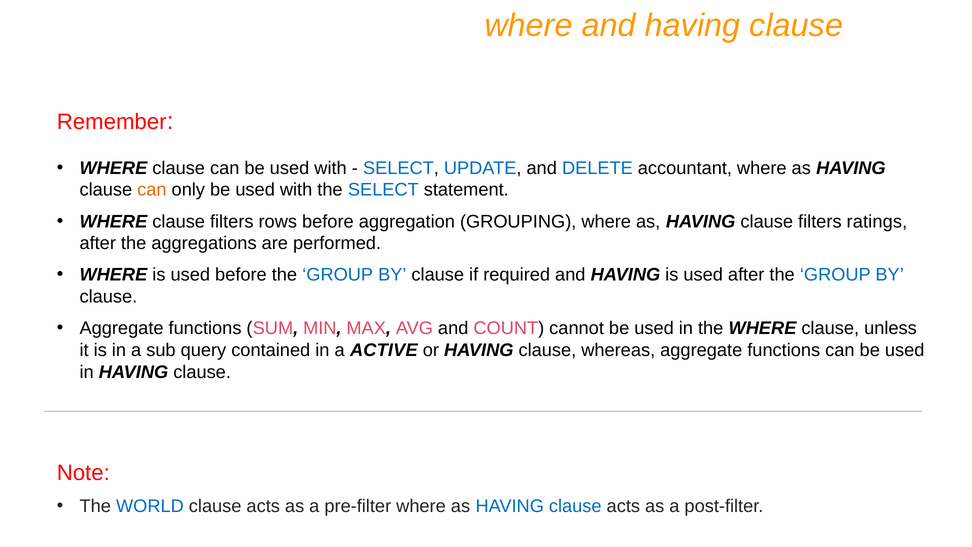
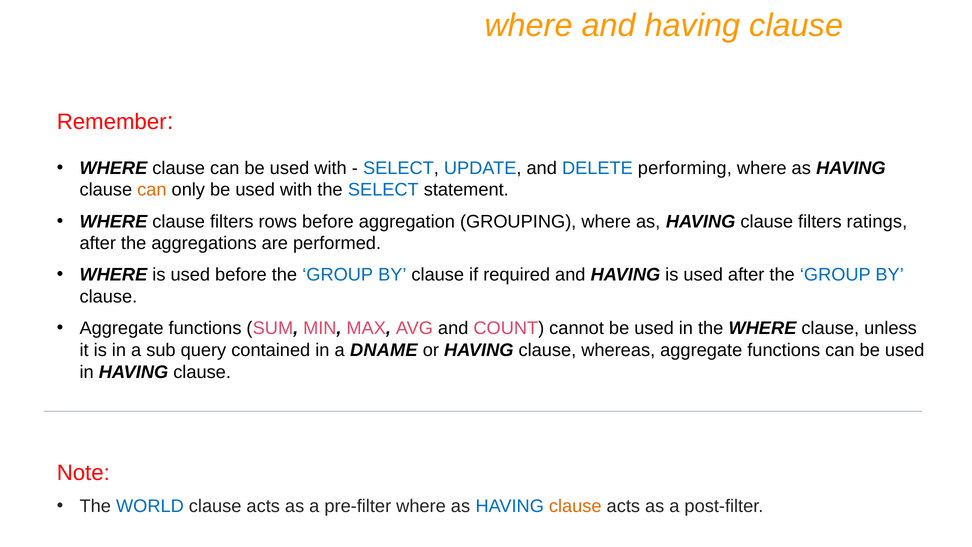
accountant: accountant -> performing
ACTIVE: ACTIVE -> DNAME
clause at (575, 506) colour: blue -> orange
